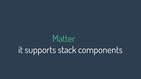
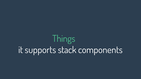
Matter: Matter -> Things
